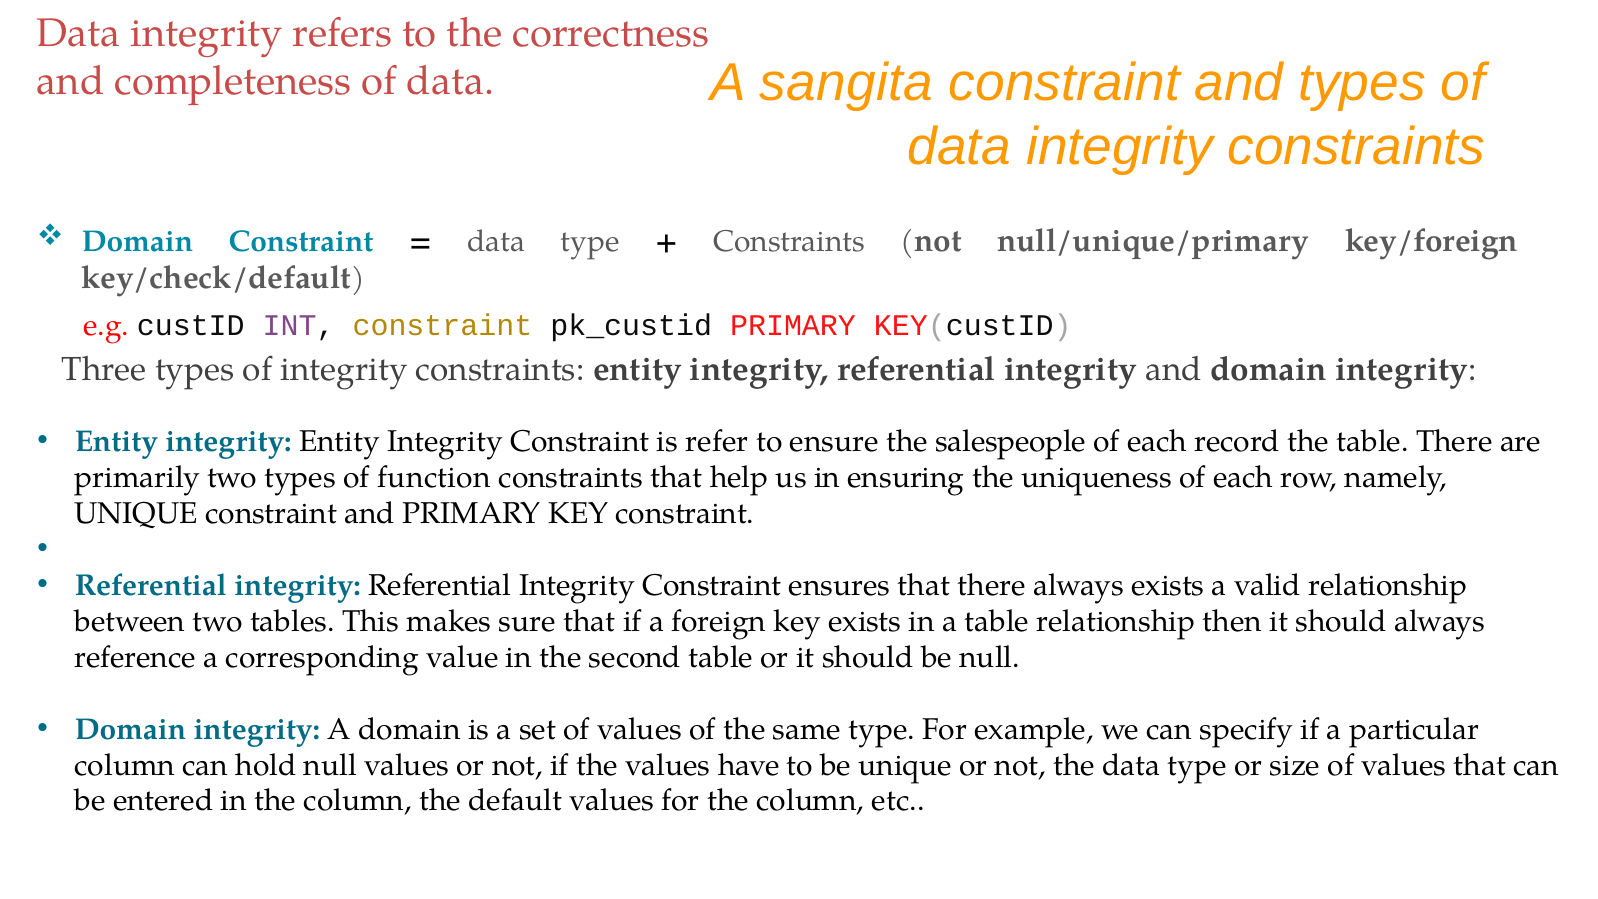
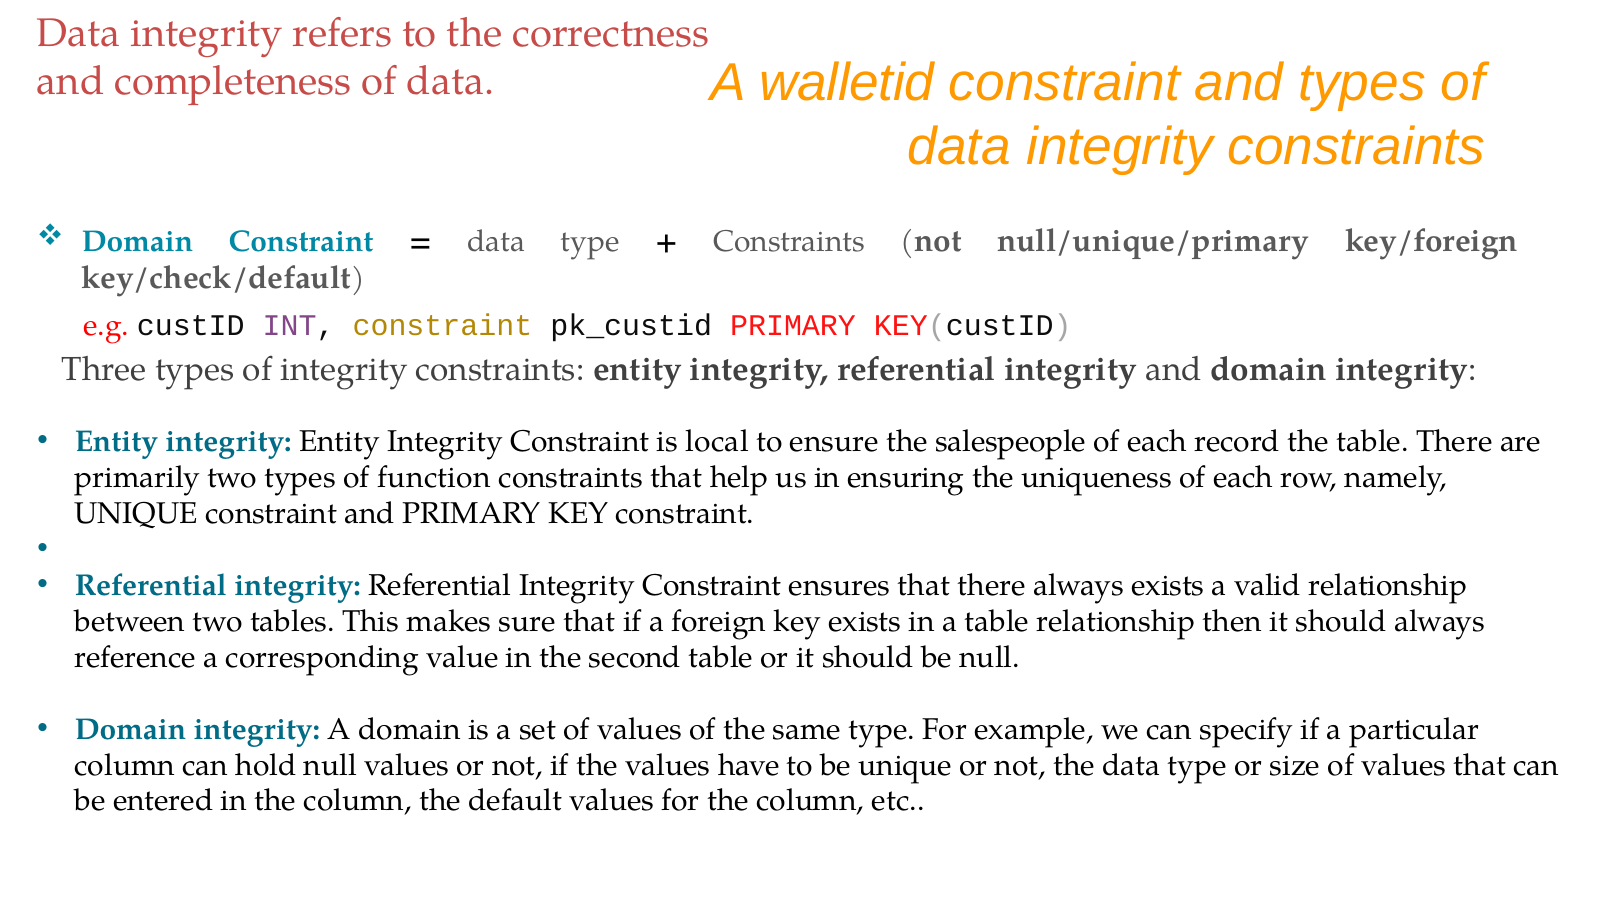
sangita: sangita -> walletid
refer: refer -> local
